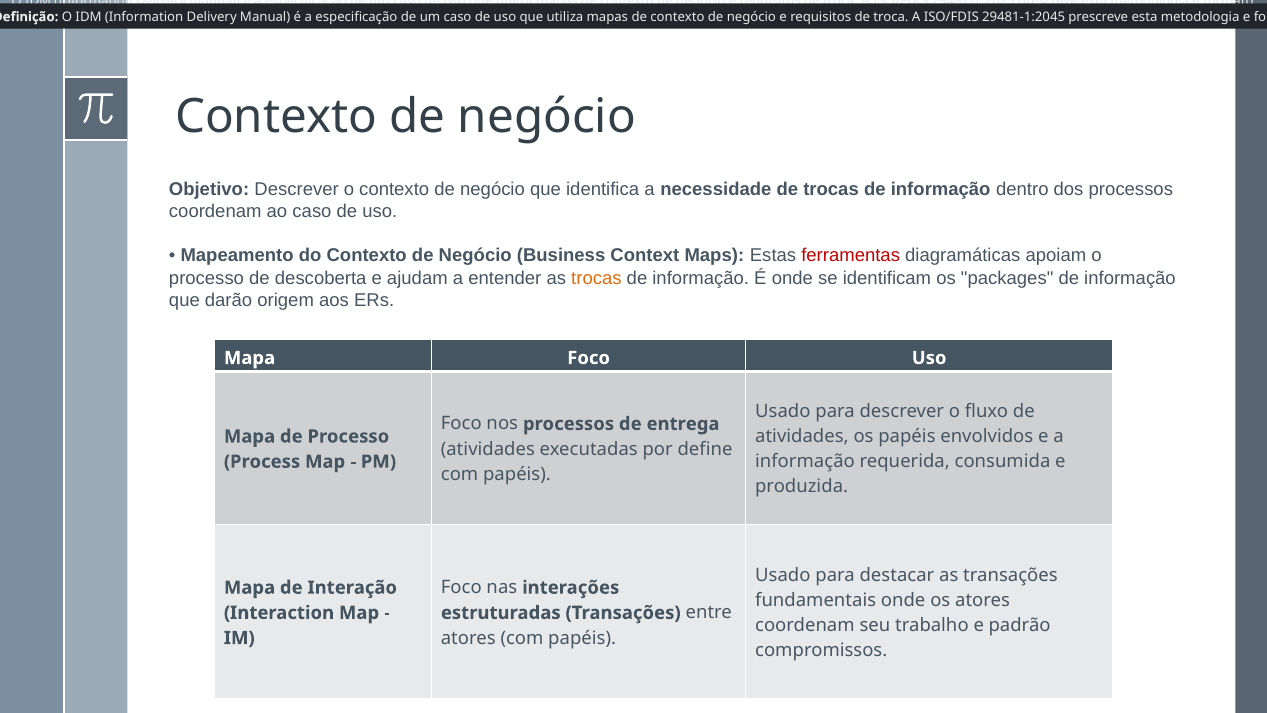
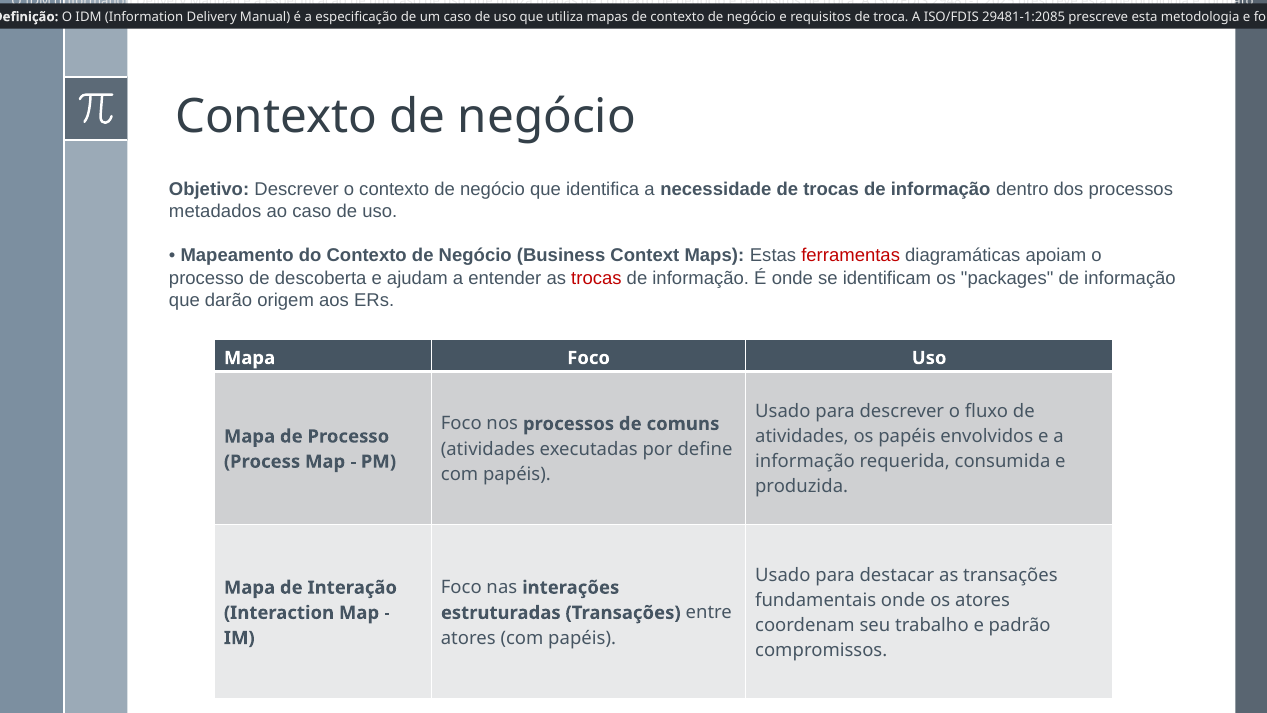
29481-1:2045: 29481-1:2045 -> 29481-1:2085
coordenam at (215, 211): coordenam -> metadados
trocas at (596, 278) colour: orange -> red
entrega: entrega -> comuns
